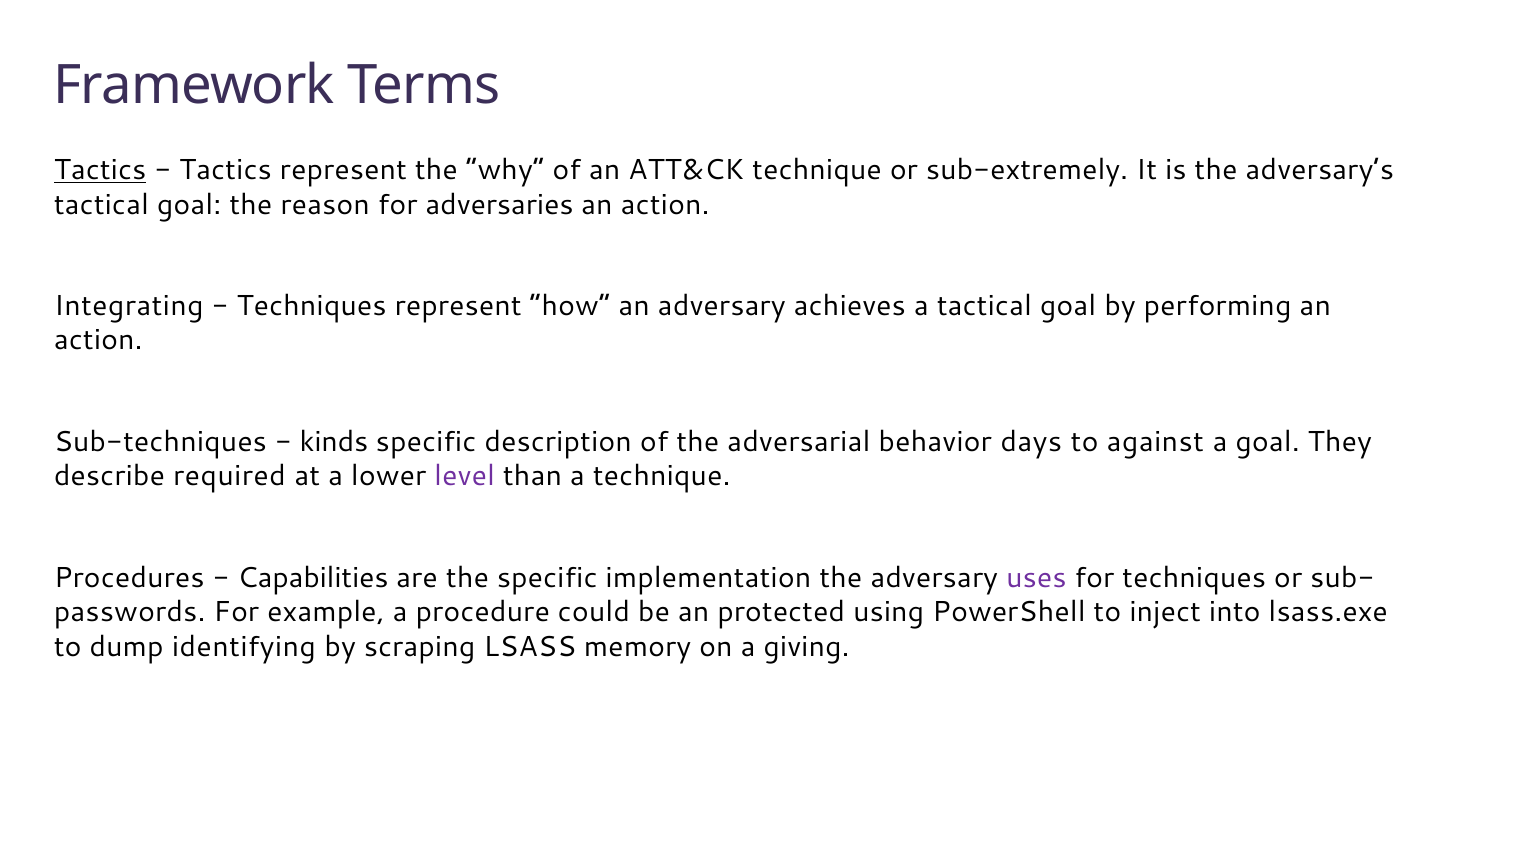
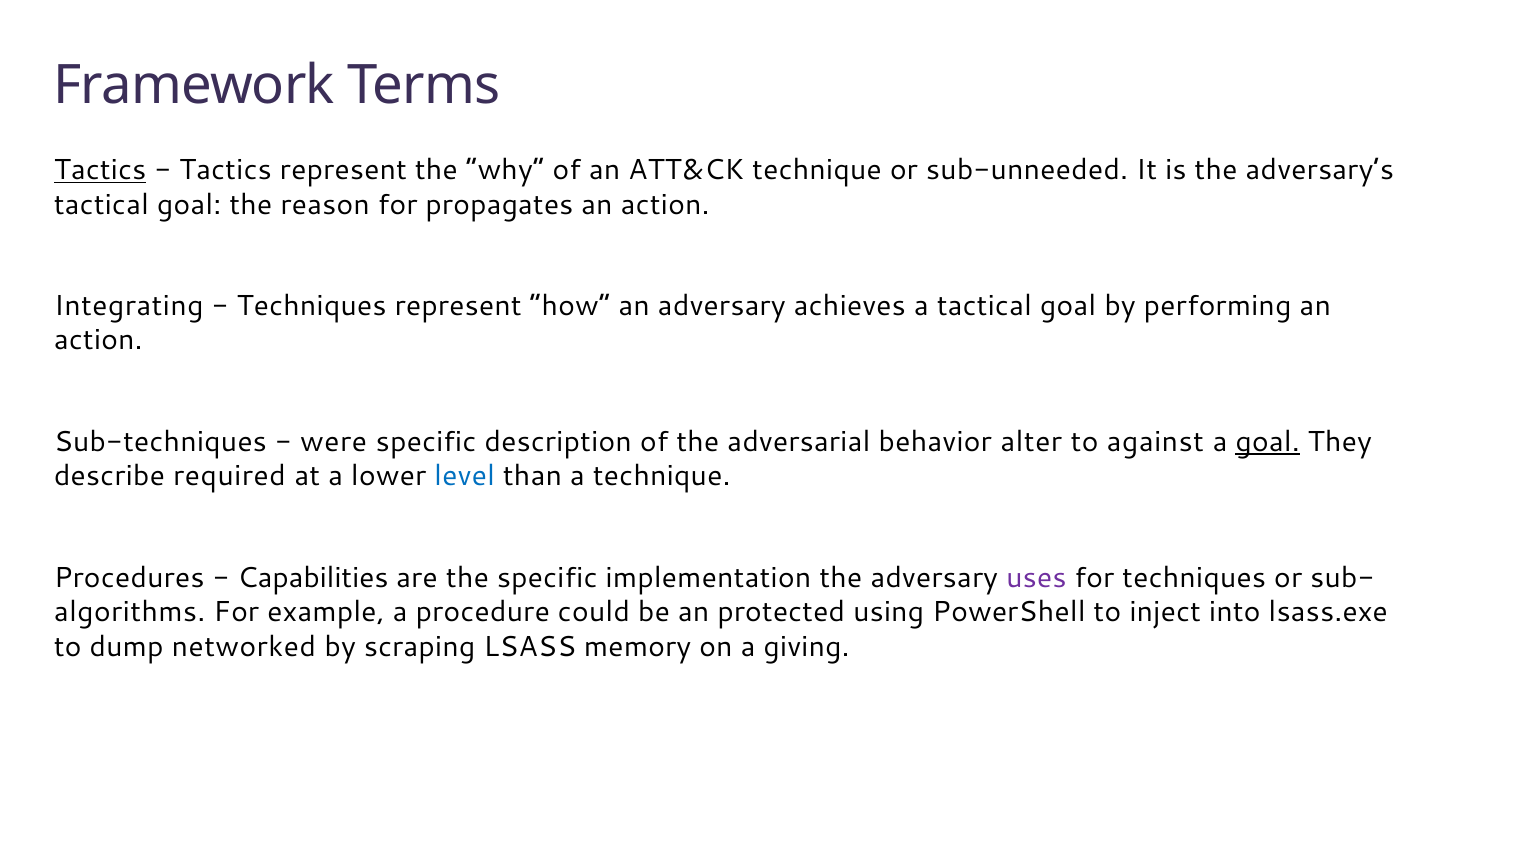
sub-extremely: sub-extremely -> sub-unneeded
adversaries: adversaries -> propagates
kinds: kinds -> were
days: days -> alter
goal at (1268, 442) underline: none -> present
level colour: purple -> blue
passwords: passwords -> algorithms
identifying: identifying -> networked
